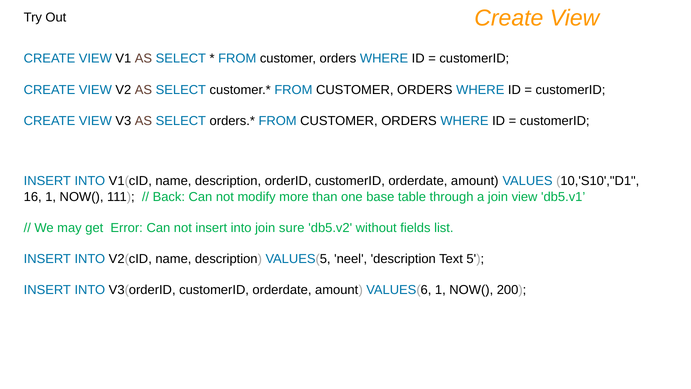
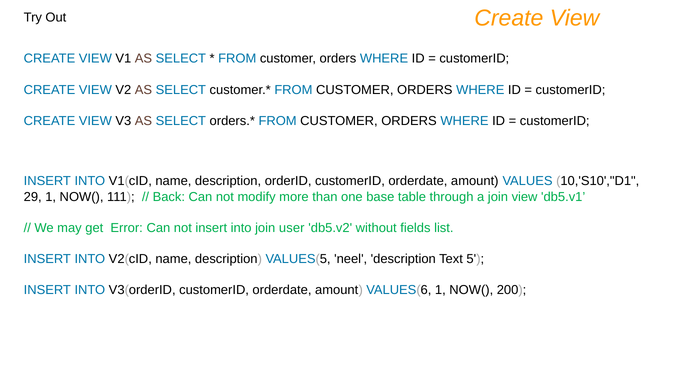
16: 16 -> 29
sure: sure -> user
